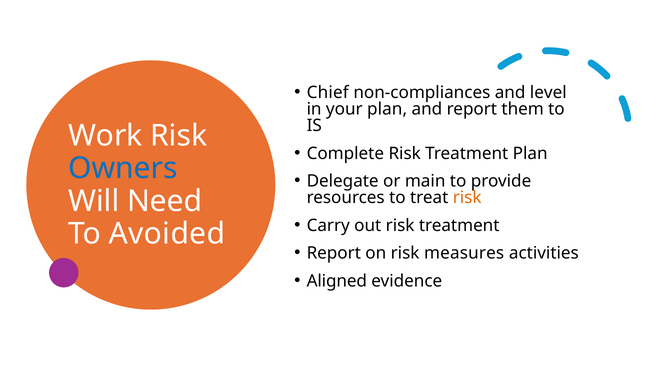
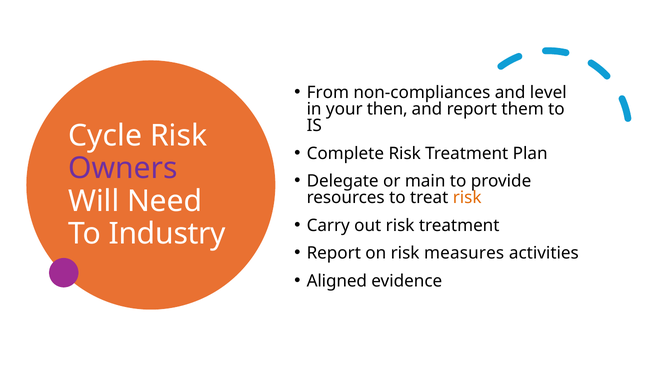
Chief: Chief -> From
your plan: plan -> then
Work: Work -> Cycle
Owners colour: blue -> purple
Avoided: Avoided -> Industry
